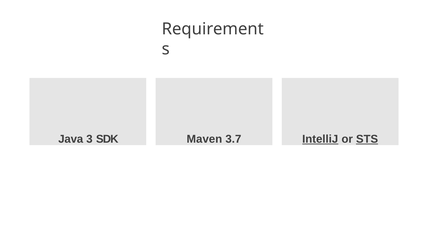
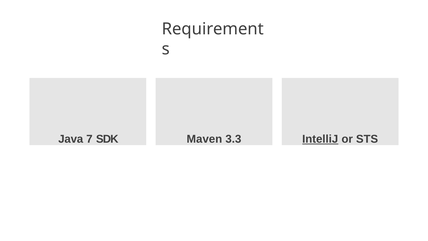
3: 3 -> 7
3.7: 3.7 -> 3.3
STS underline: present -> none
